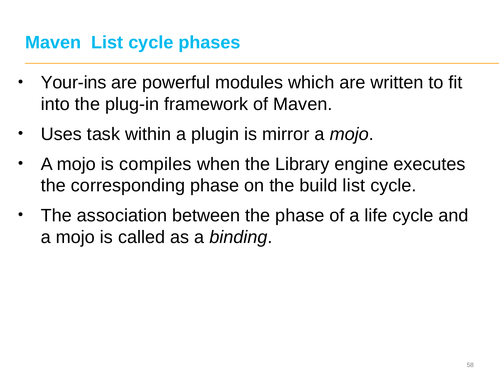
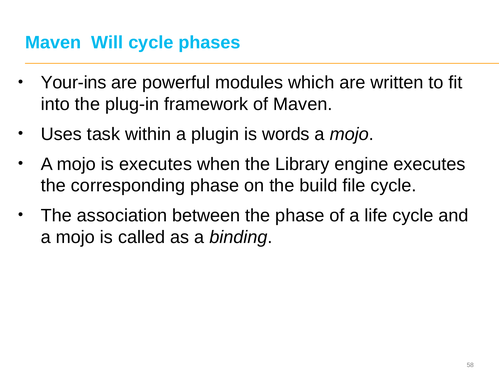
Maven List: List -> Will
mirror: mirror -> words
is compiles: compiles -> executes
build list: list -> file
